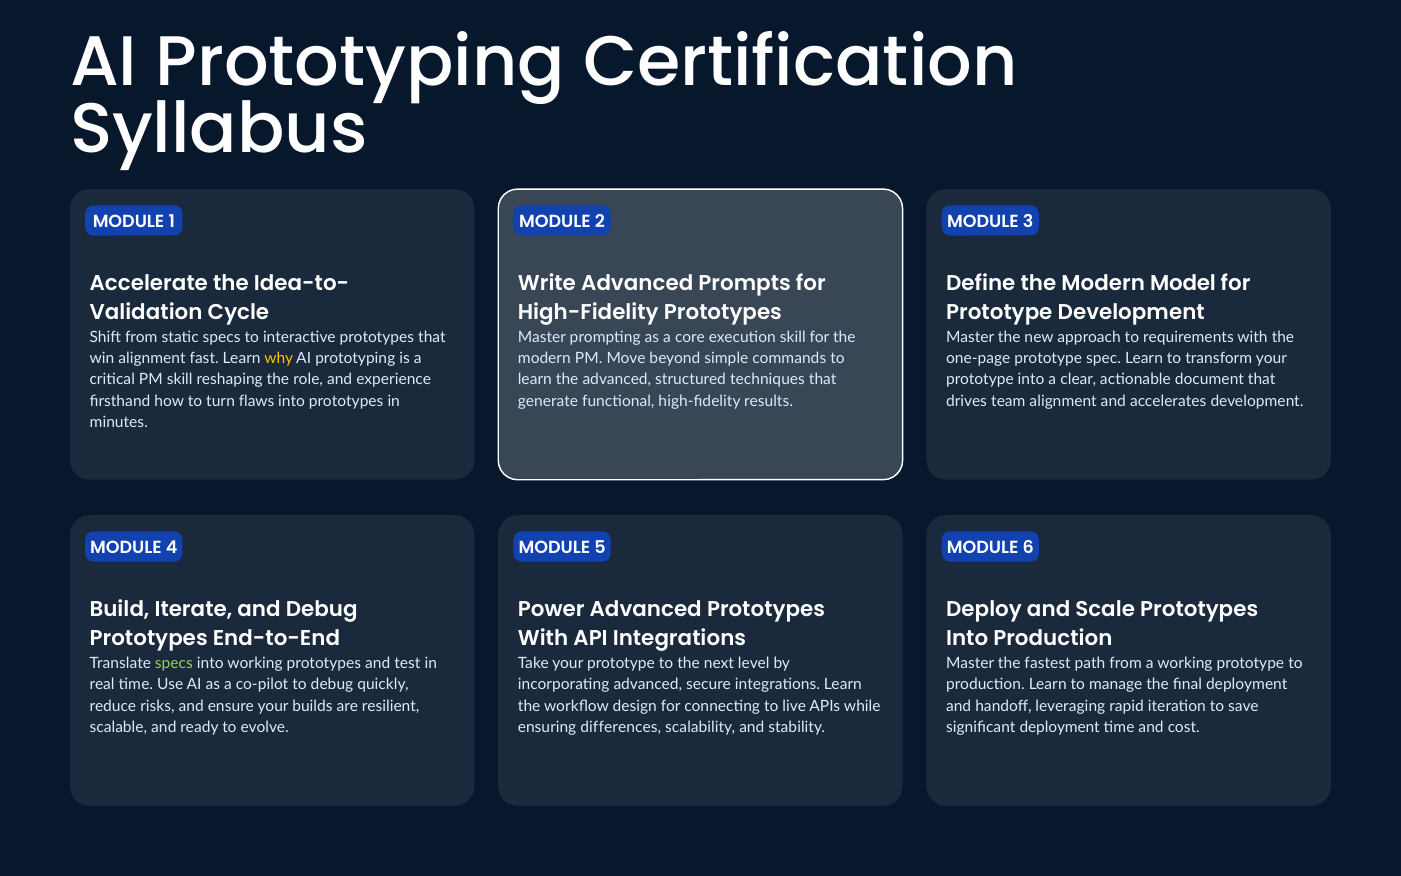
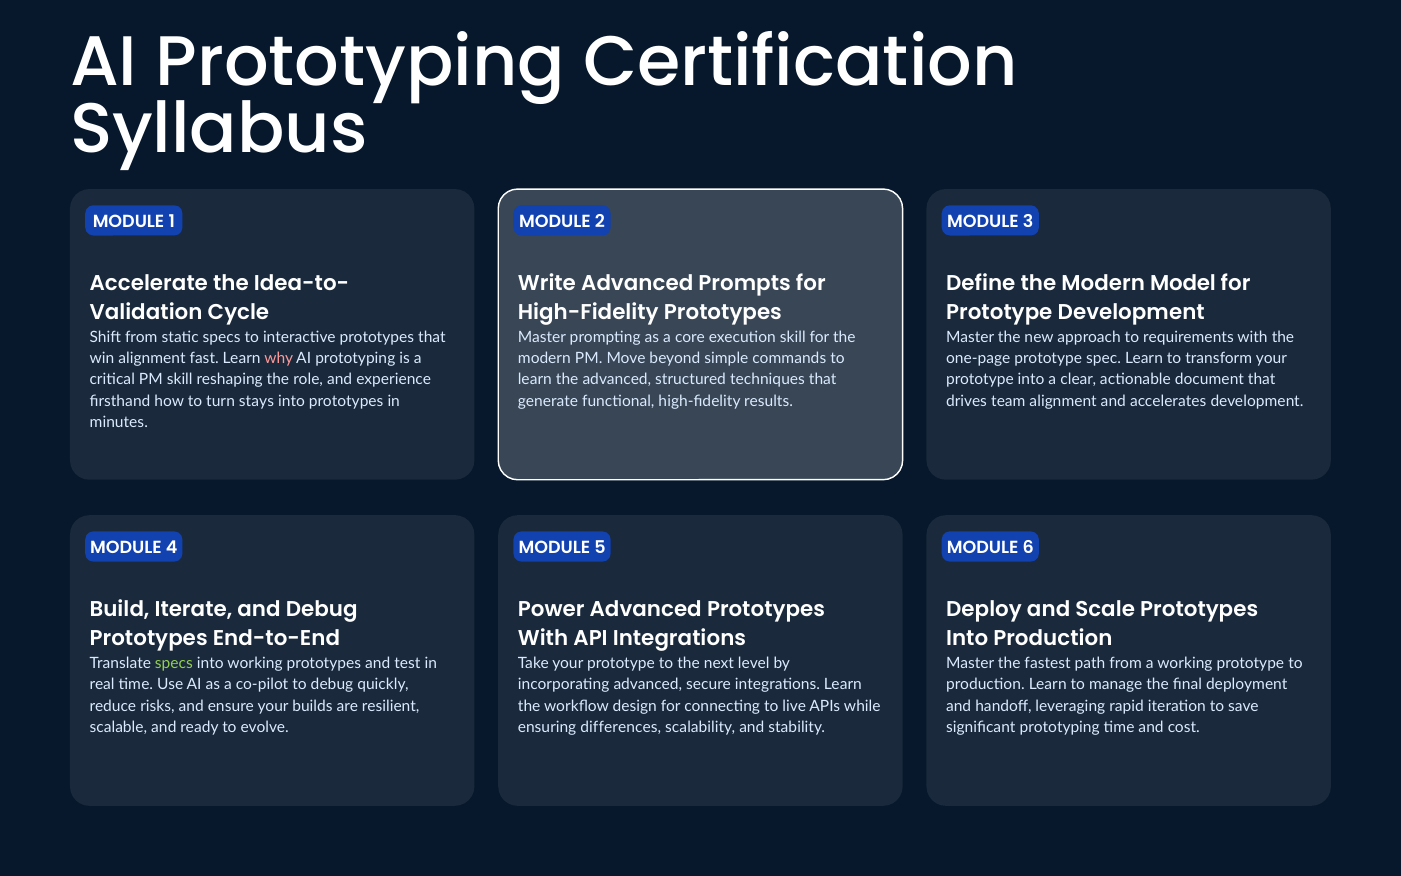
why colour: yellow -> pink
flaws: flaws -> stays
significant deployment: deployment -> prototyping
